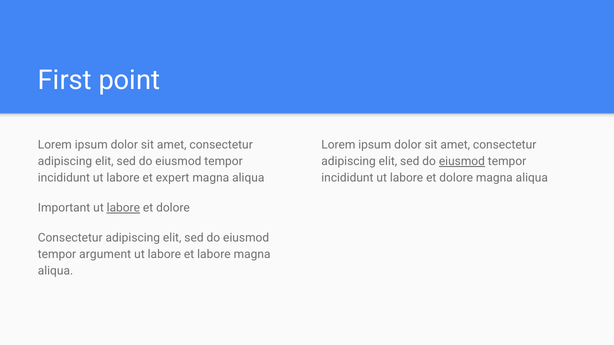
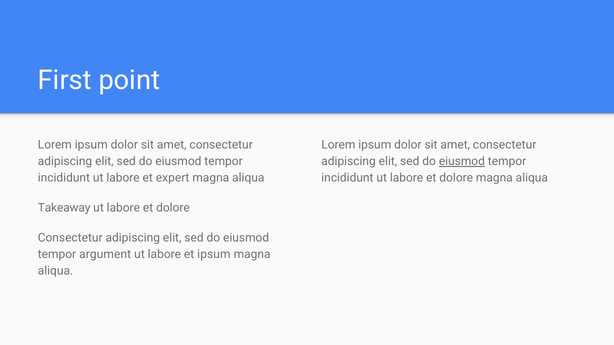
Important: Important -> Takeaway
labore at (123, 208) underline: present -> none
et labore: labore -> ipsum
